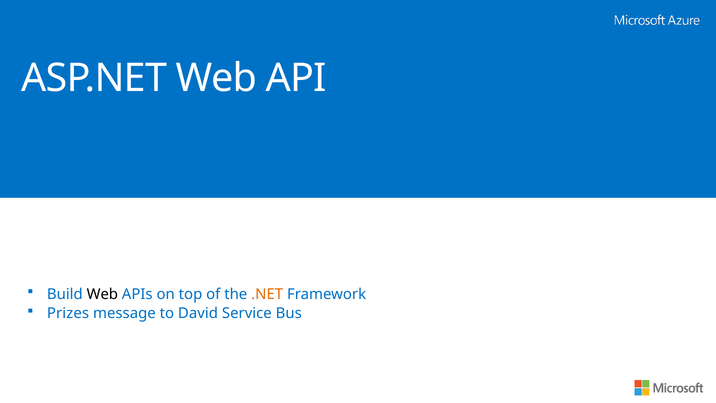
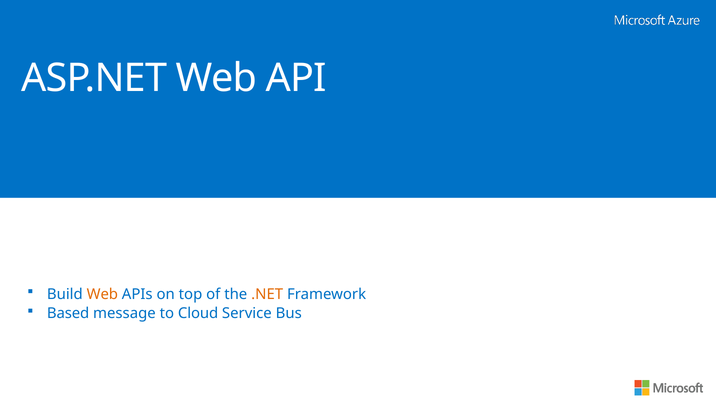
Web at (102, 294) colour: black -> orange
Prizes: Prizes -> Based
David: David -> Cloud
